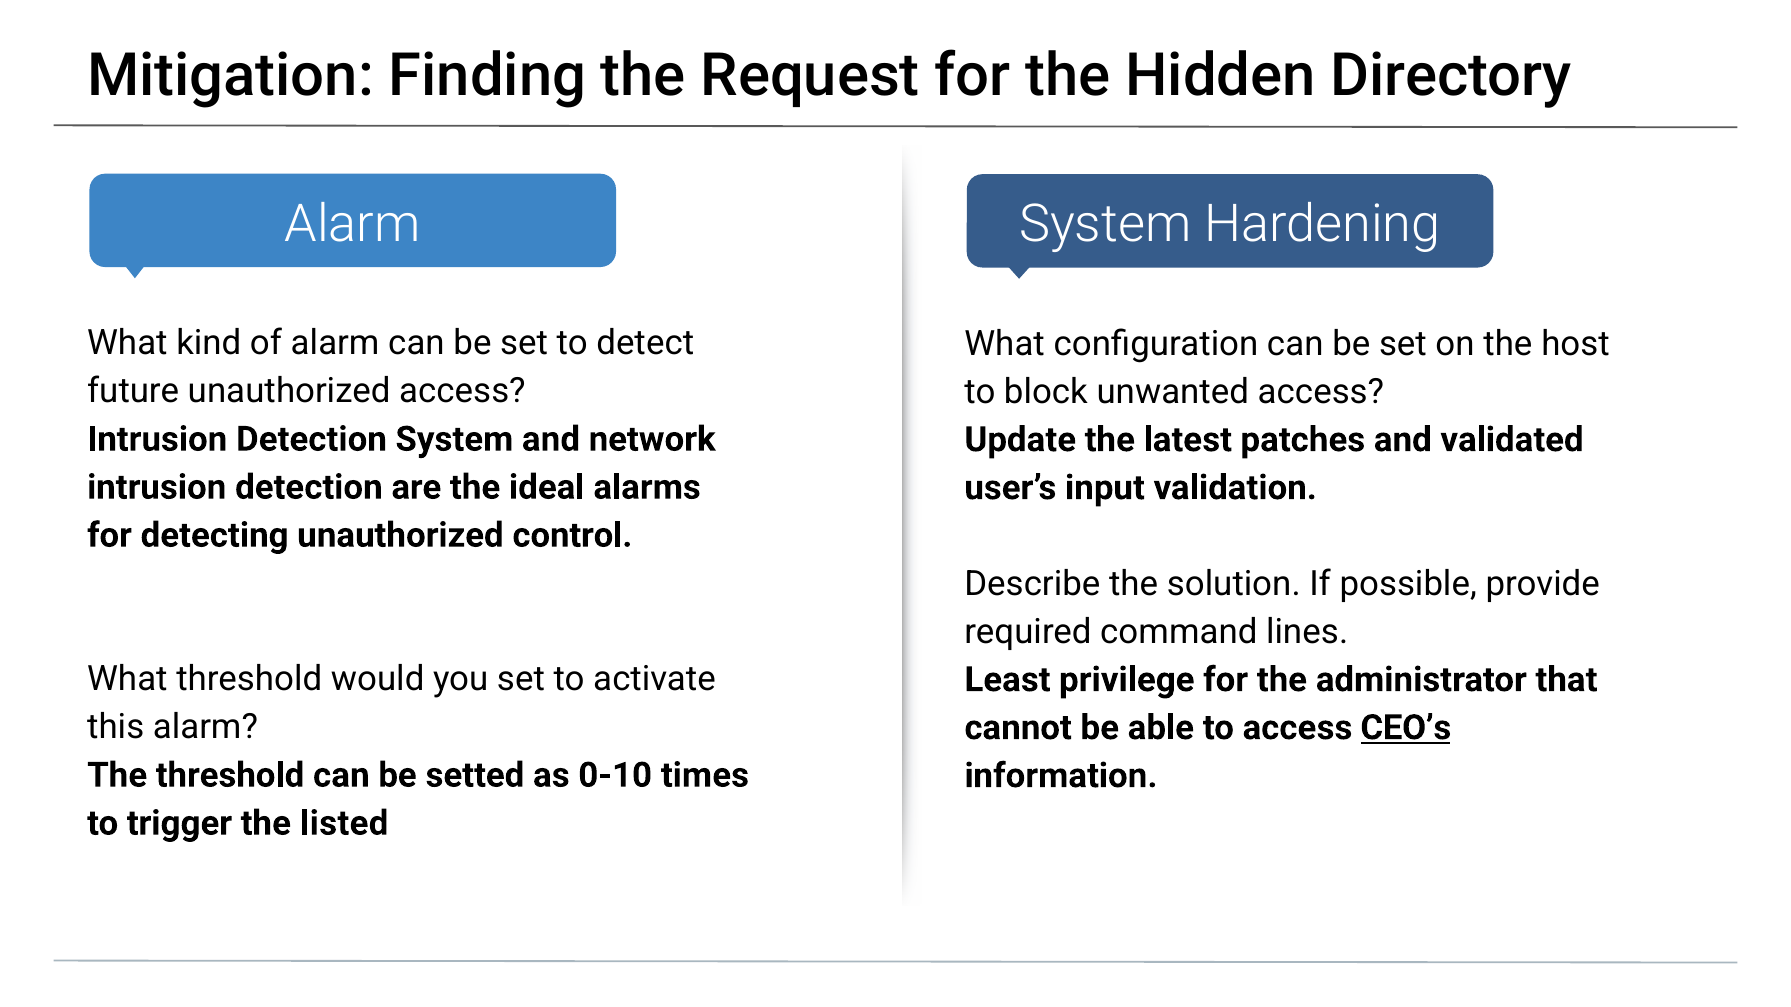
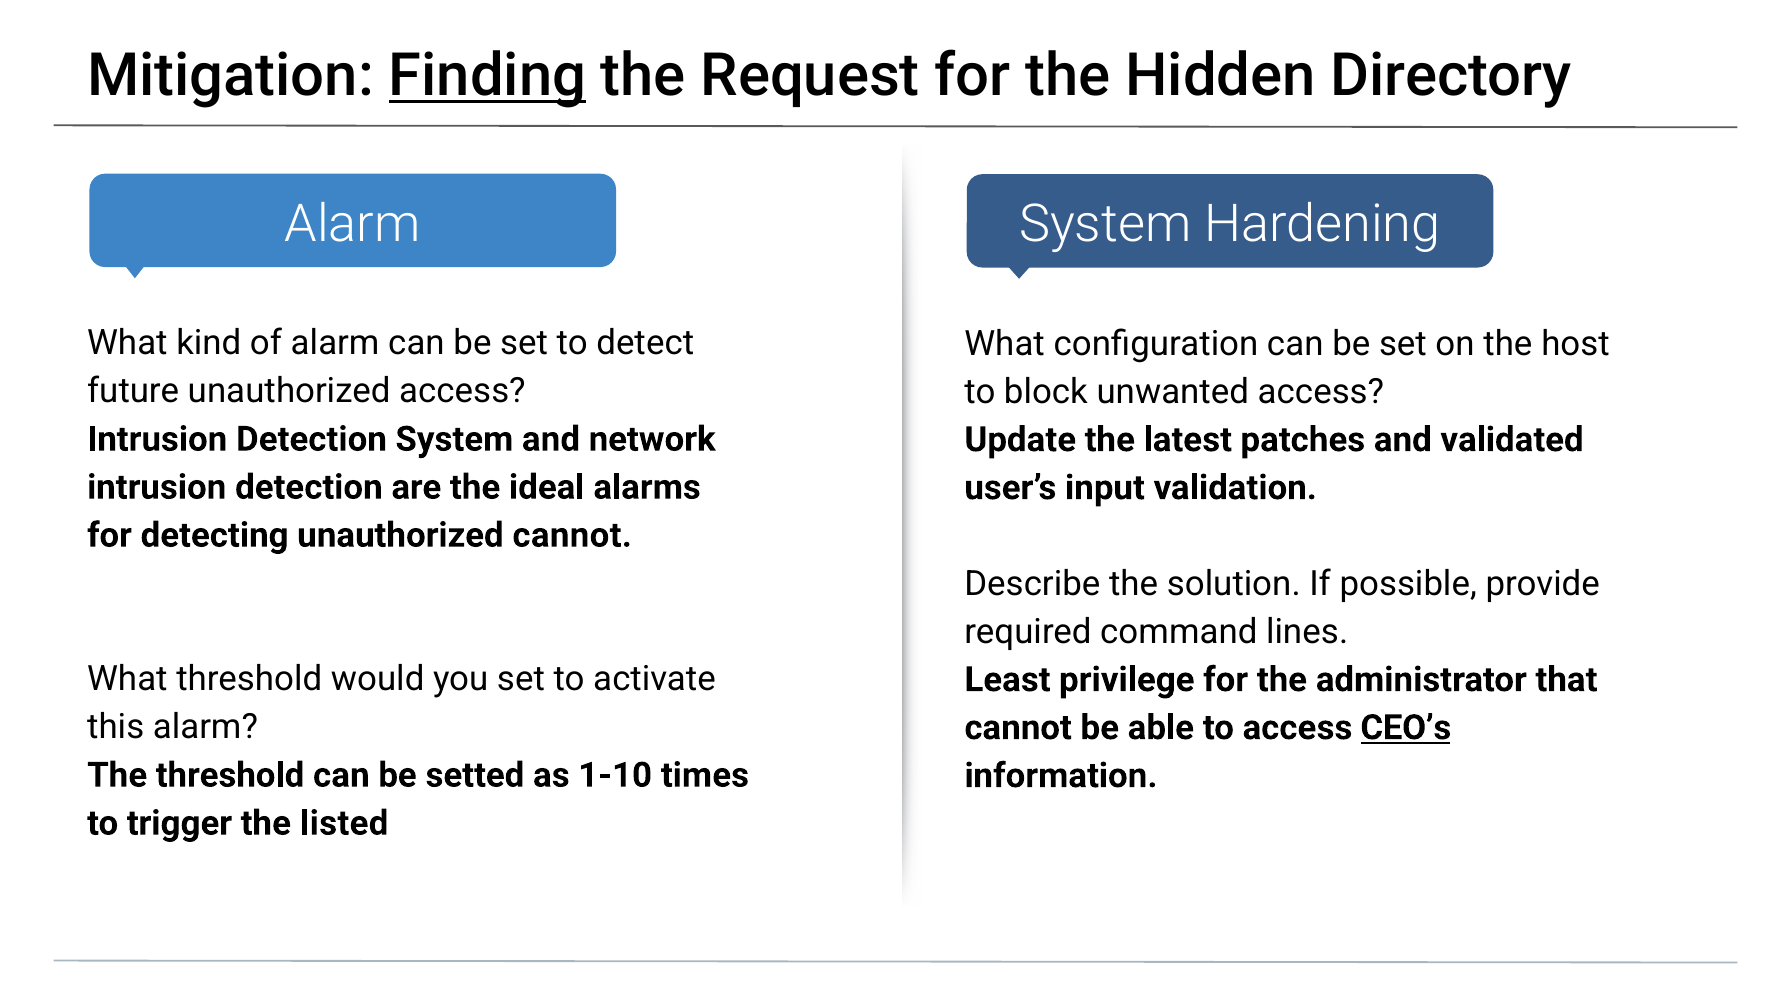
Finding underline: none -> present
unauthorized control: control -> cannot
0-10: 0-10 -> 1-10
